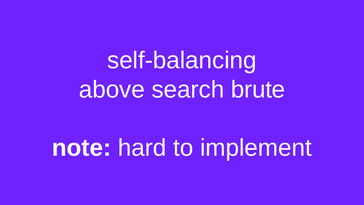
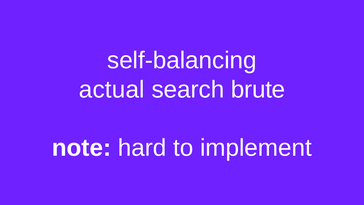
above: above -> actual
